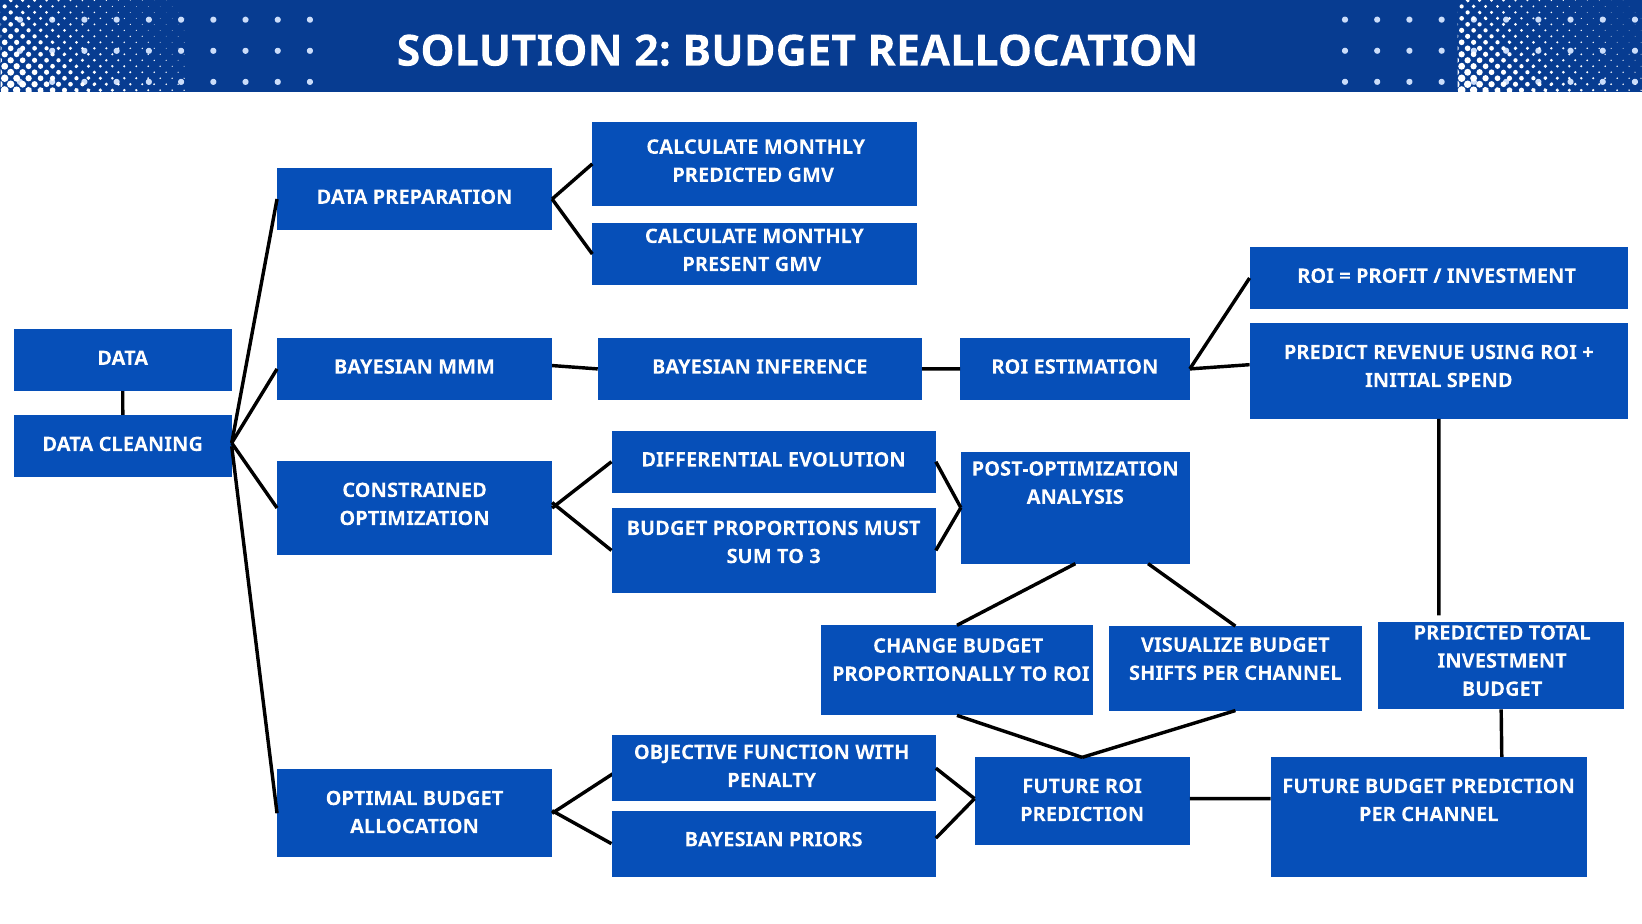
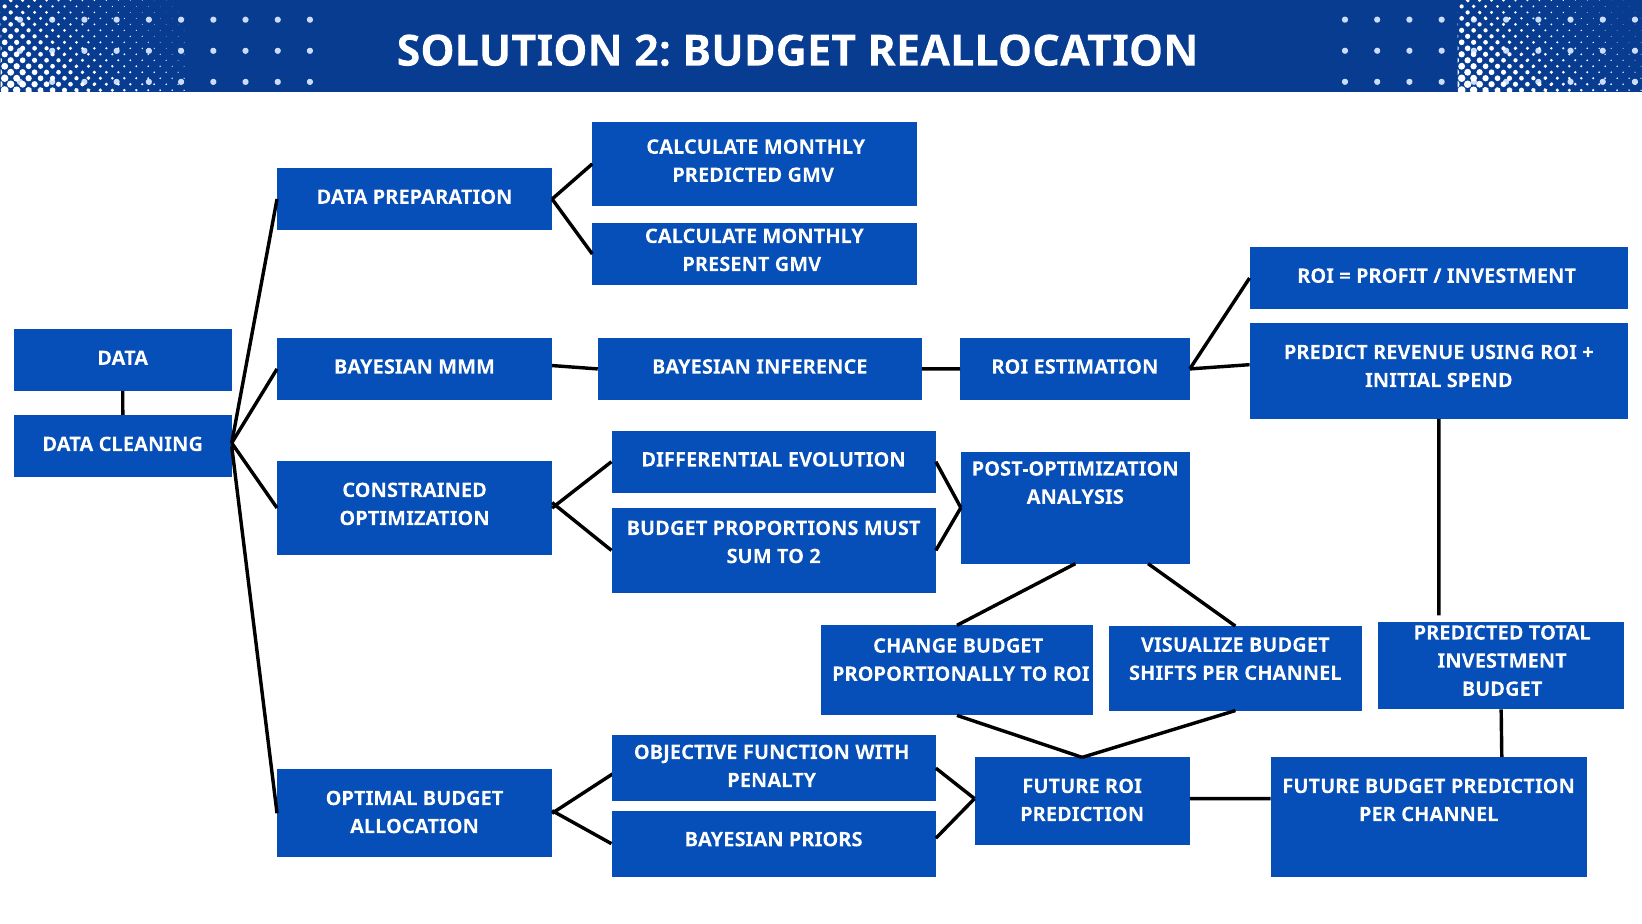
TO 3: 3 -> 2
